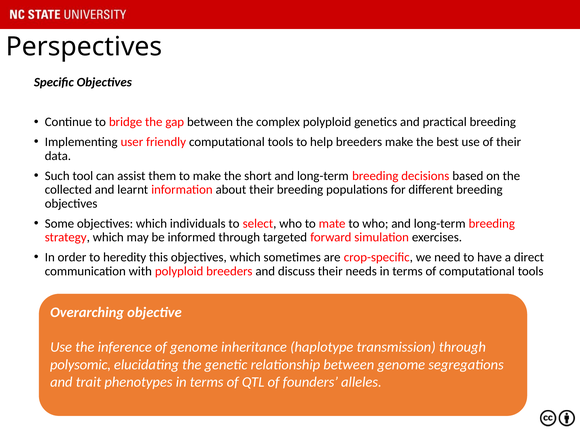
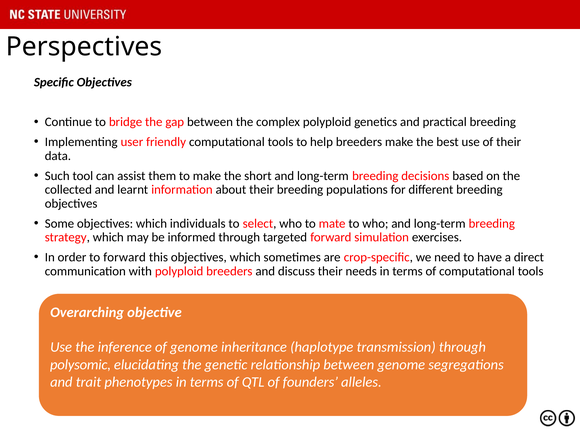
to heredity: heredity -> forward
